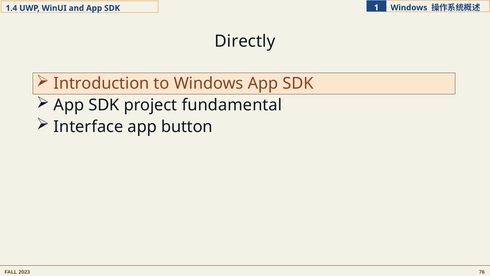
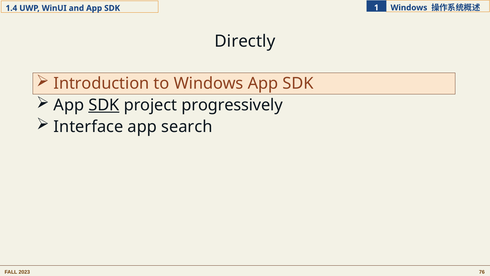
SDK at (104, 105) underline: none -> present
fundamental: fundamental -> progressively
button: button -> search
